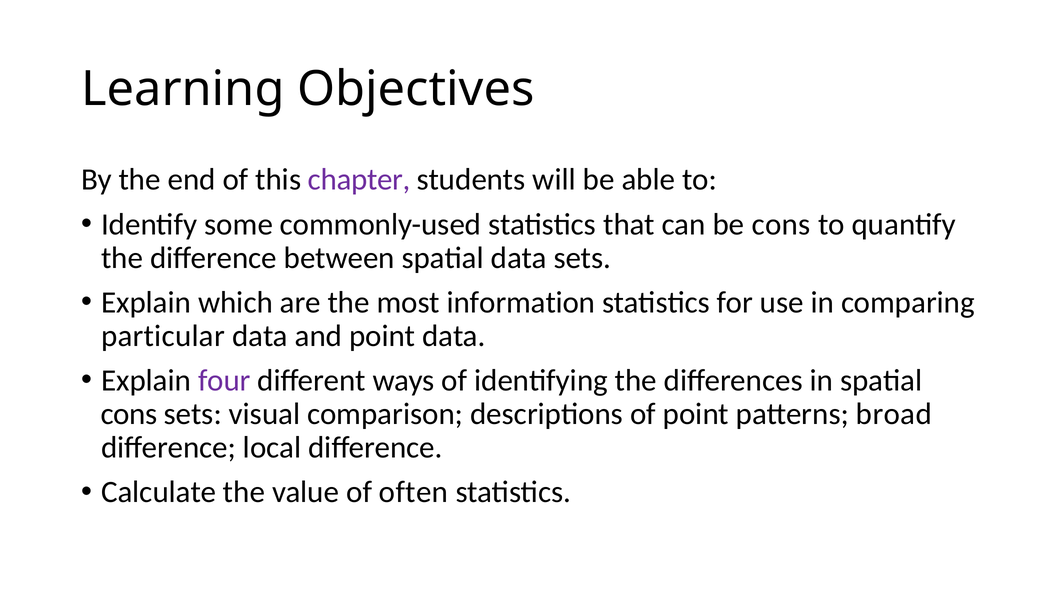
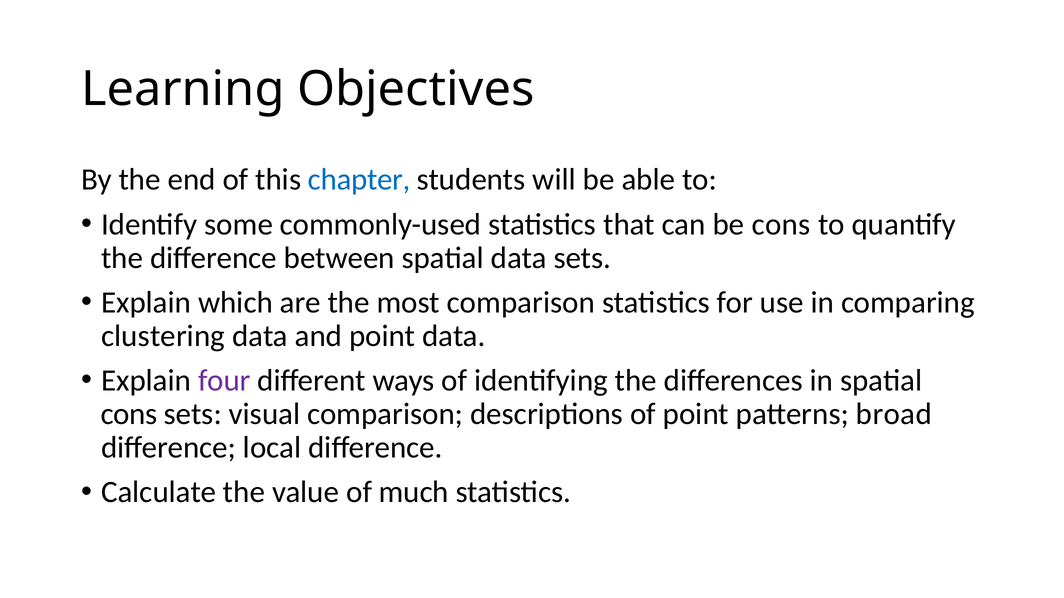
chapter colour: purple -> blue
most information: information -> comparison
particular: particular -> clustering
often: often -> much
